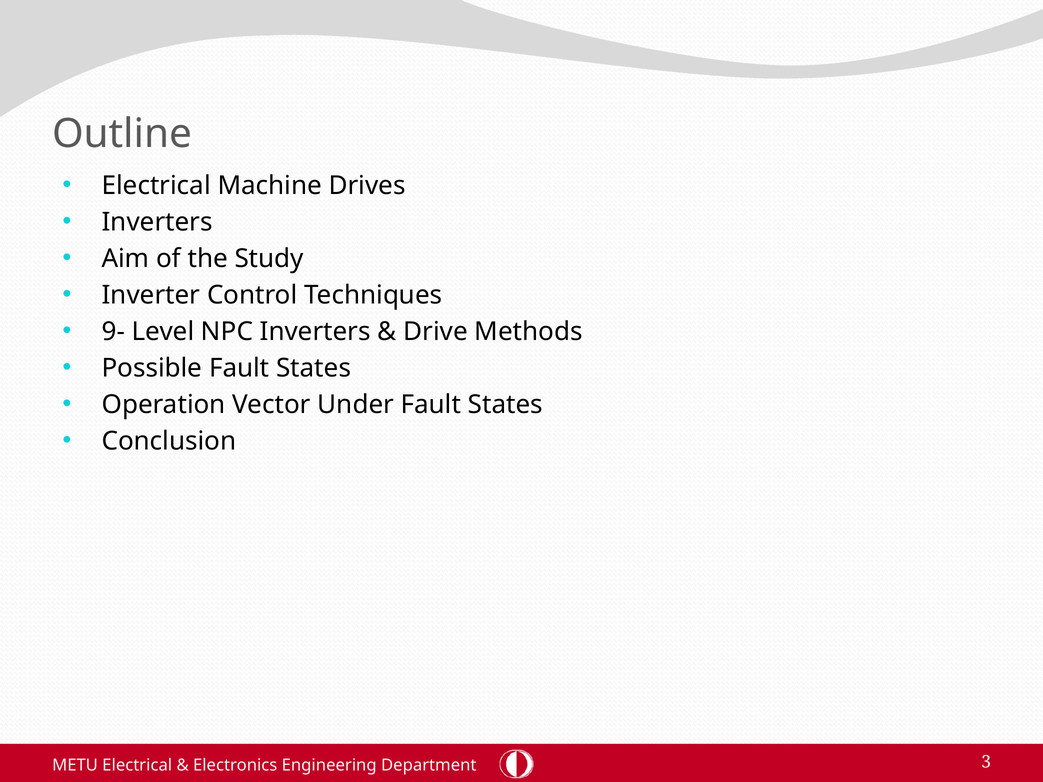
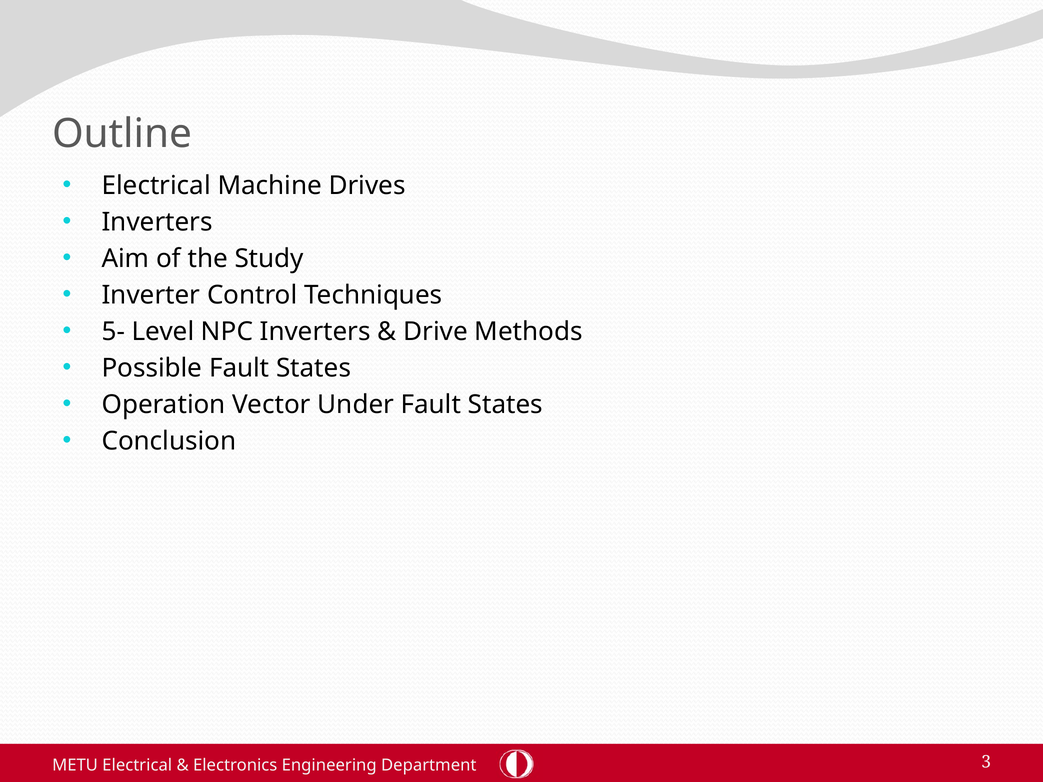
9-: 9- -> 5-
